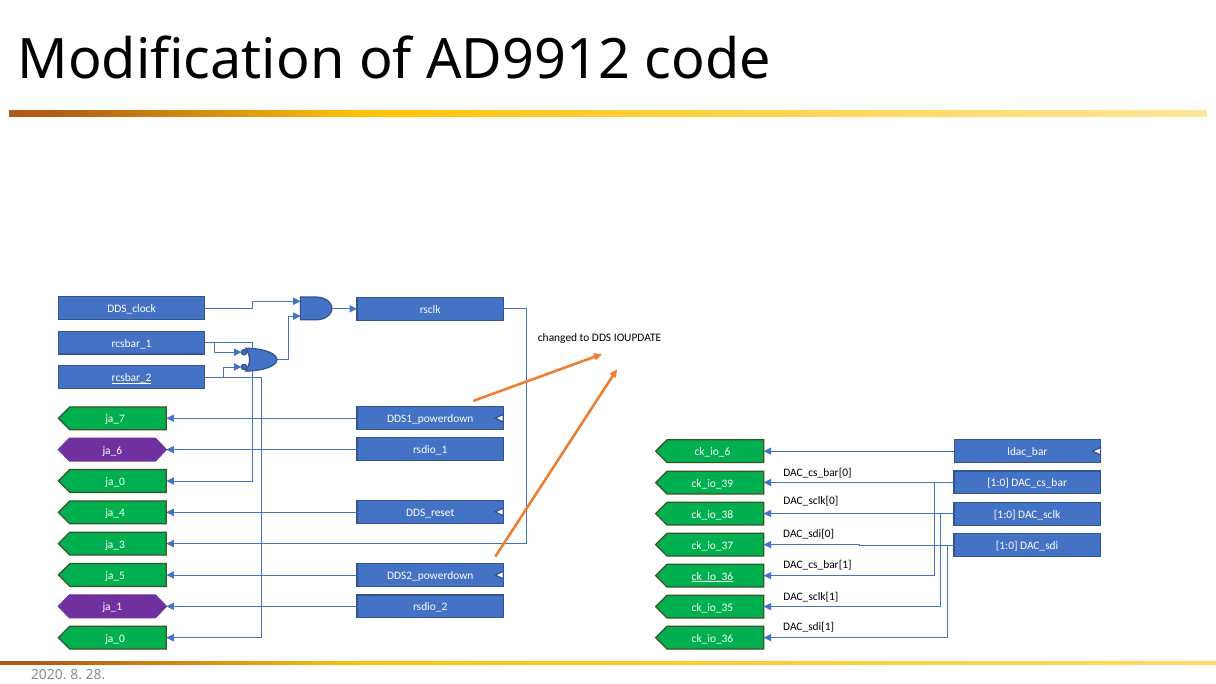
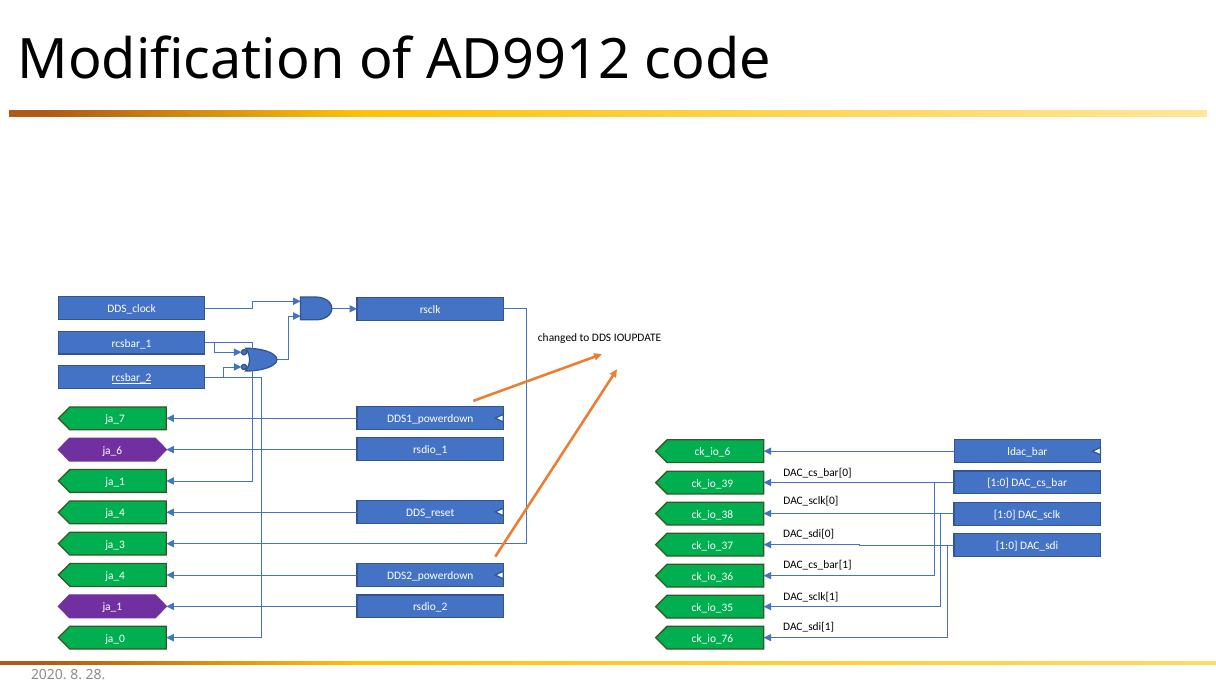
ja_0 at (115, 482): ja_0 -> ja_1
ja_5 at (115, 576): ja_5 -> ja_4
ck_io_36 at (712, 576) underline: present -> none
ck_io_36 at (712, 638): ck_io_36 -> ck_io_76
